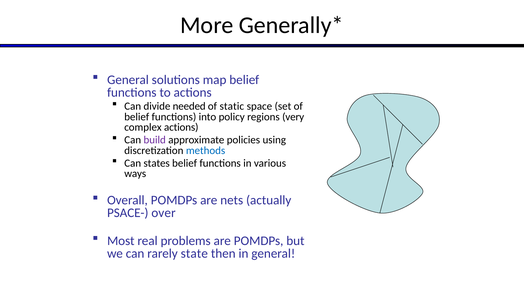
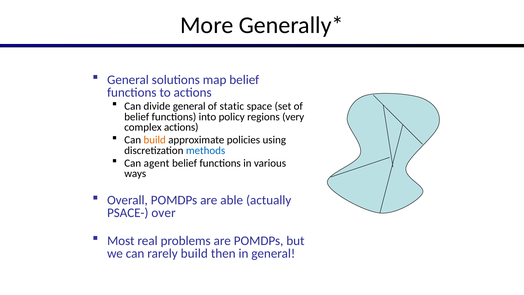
divide needed: needed -> general
build at (155, 140) colour: purple -> orange
states: states -> agent
nets: nets -> able
rarely state: state -> build
